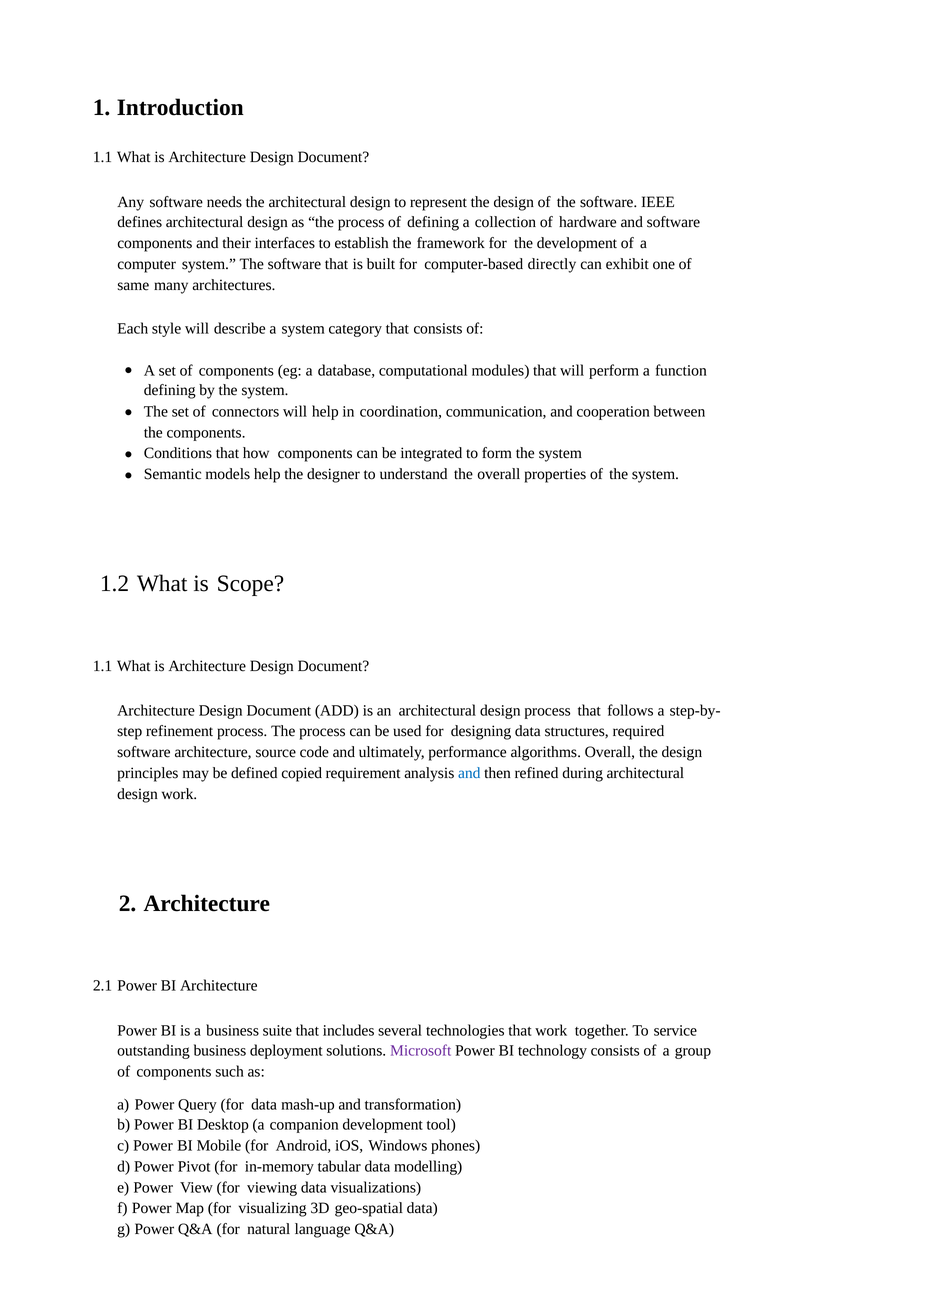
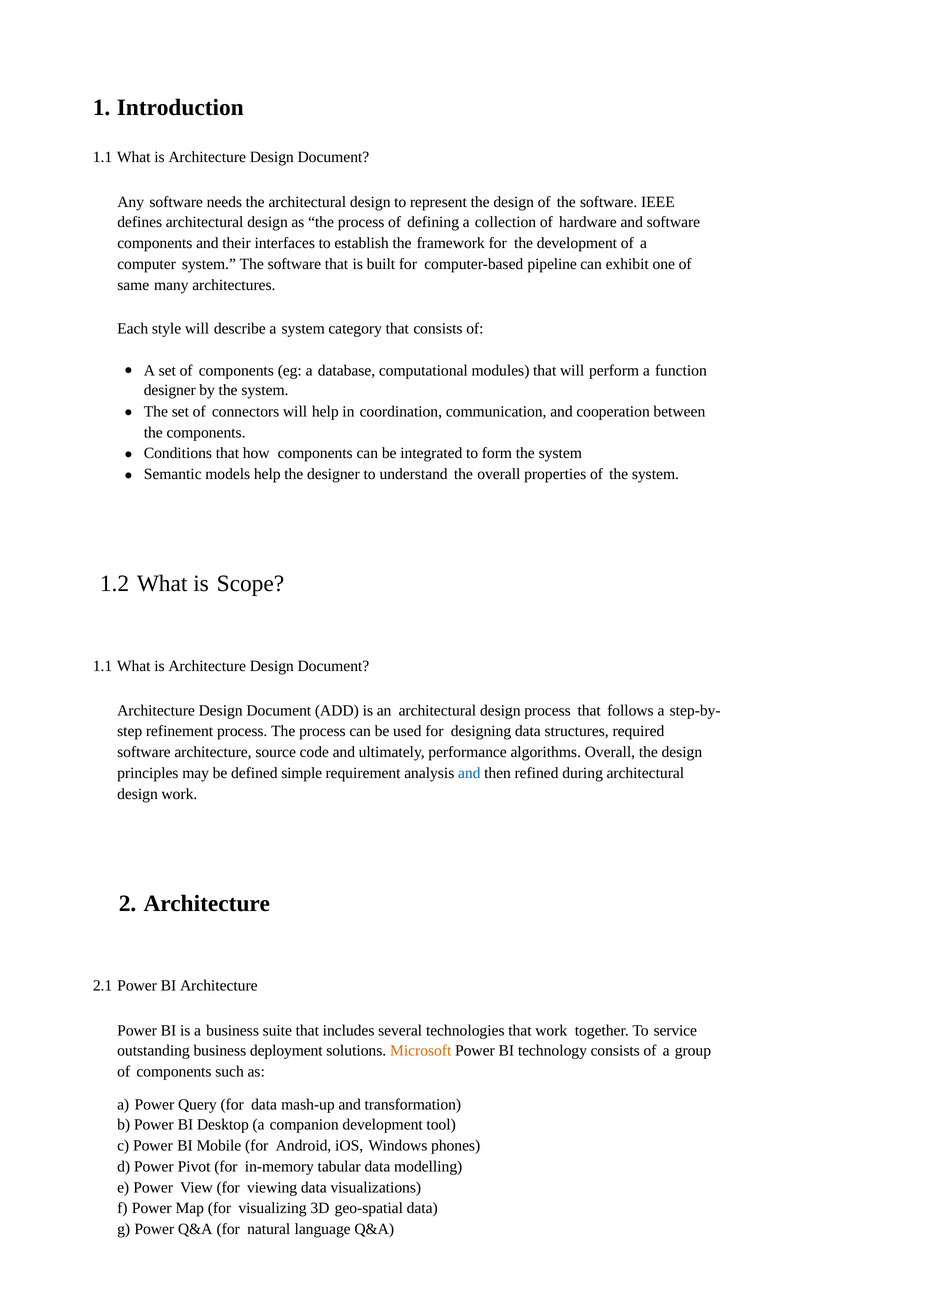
directly: directly -> pipeline
defining at (170, 390): defining -> designer
copied: copied -> simple
Microsoft colour: purple -> orange
